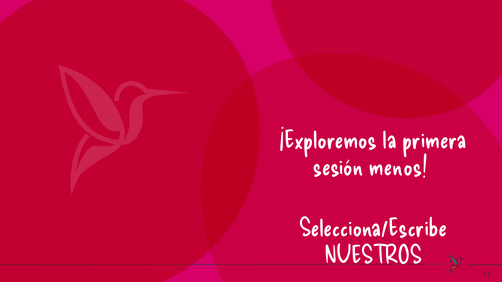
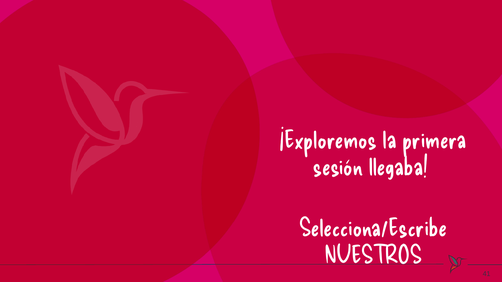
menos: menos -> llegaba
